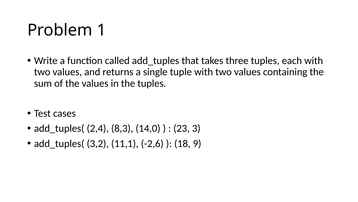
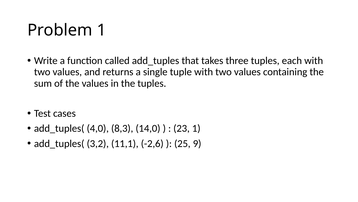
2,4: 2,4 -> 4,0
23 3: 3 -> 1
18: 18 -> 25
